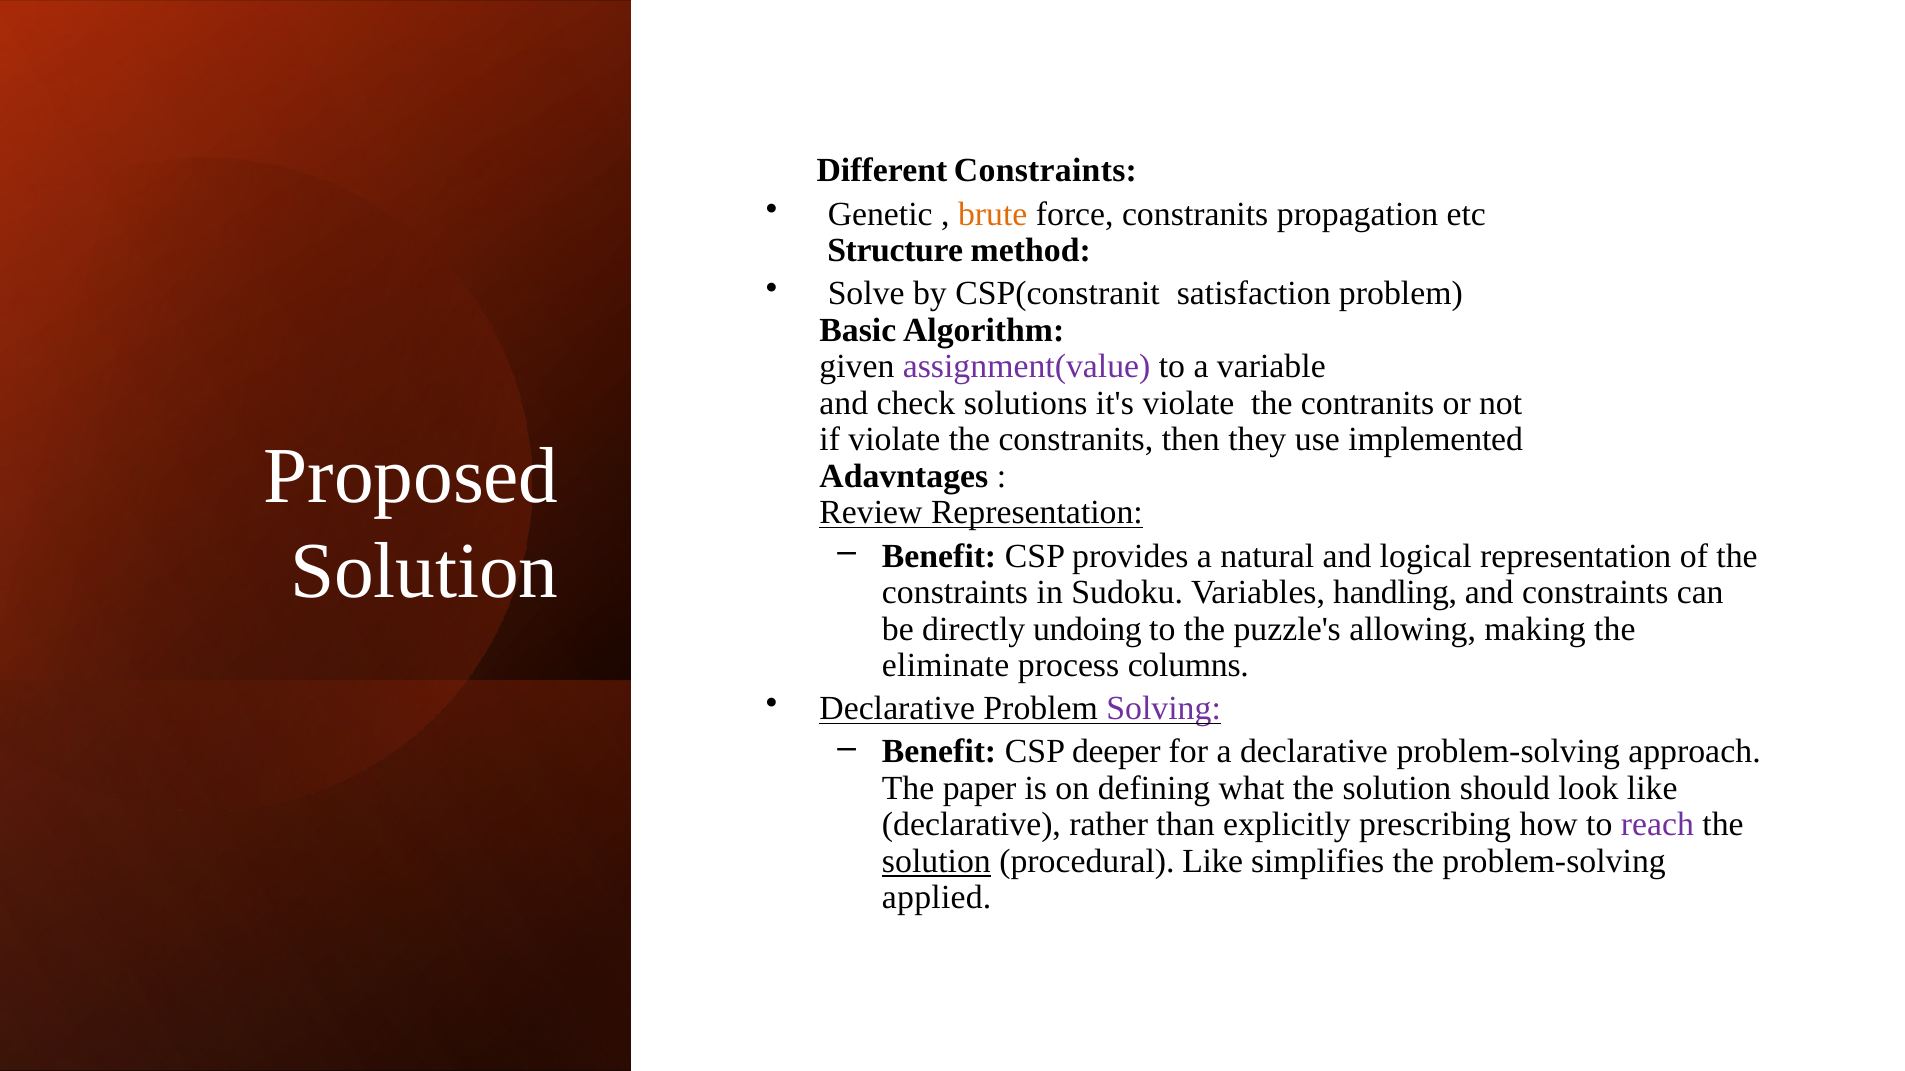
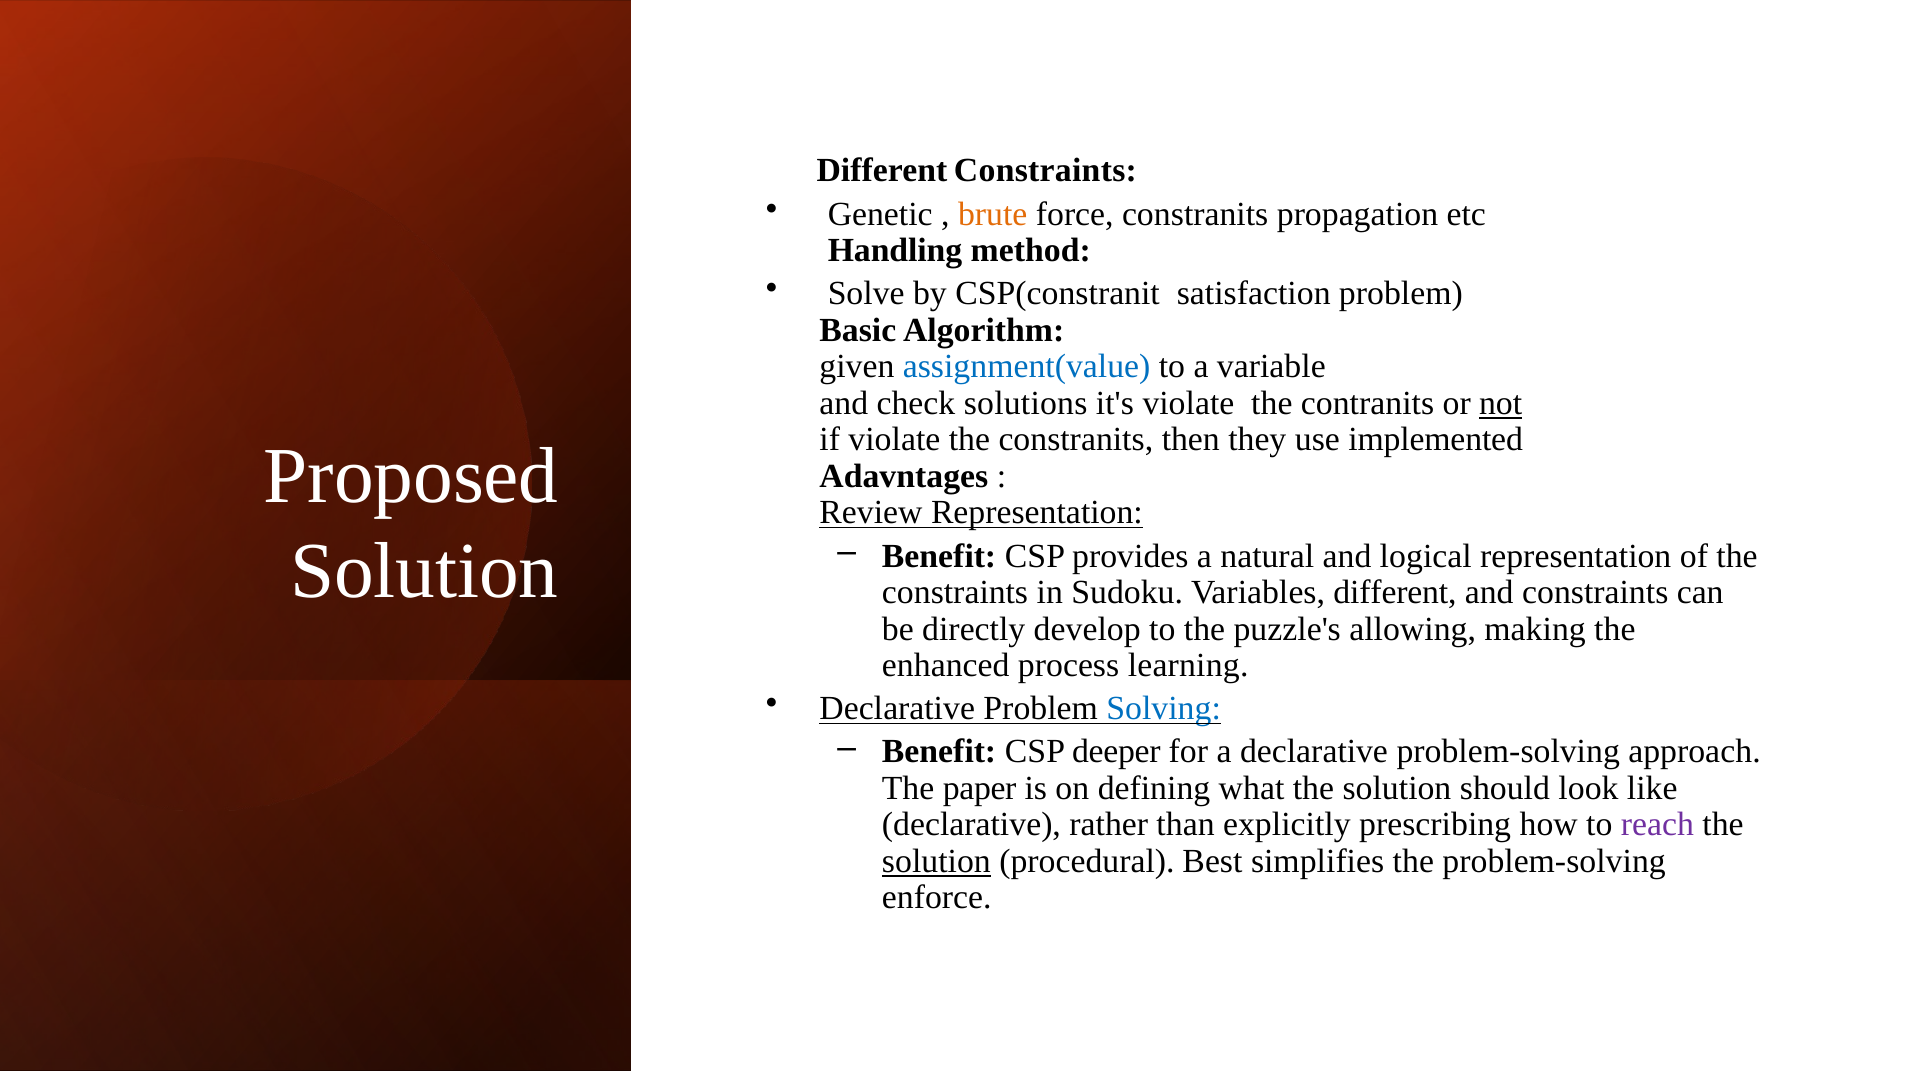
Structure: Structure -> Handling
assignment(value colour: purple -> blue
not underline: none -> present
Variables handling: handling -> different
undoing: undoing -> develop
eliminate: eliminate -> enhanced
columns: columns -> learning
Solving colour: purple -> blue
procedural Like: Like -> Best
applied: applied -> enforce
